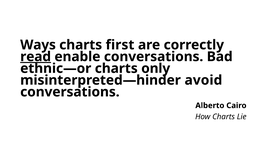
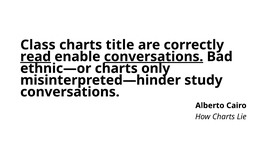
Ways: Ways -> Class
first: first -> title
conversations at (154, 57) underline: none -> present
avoid: avoid -> study
